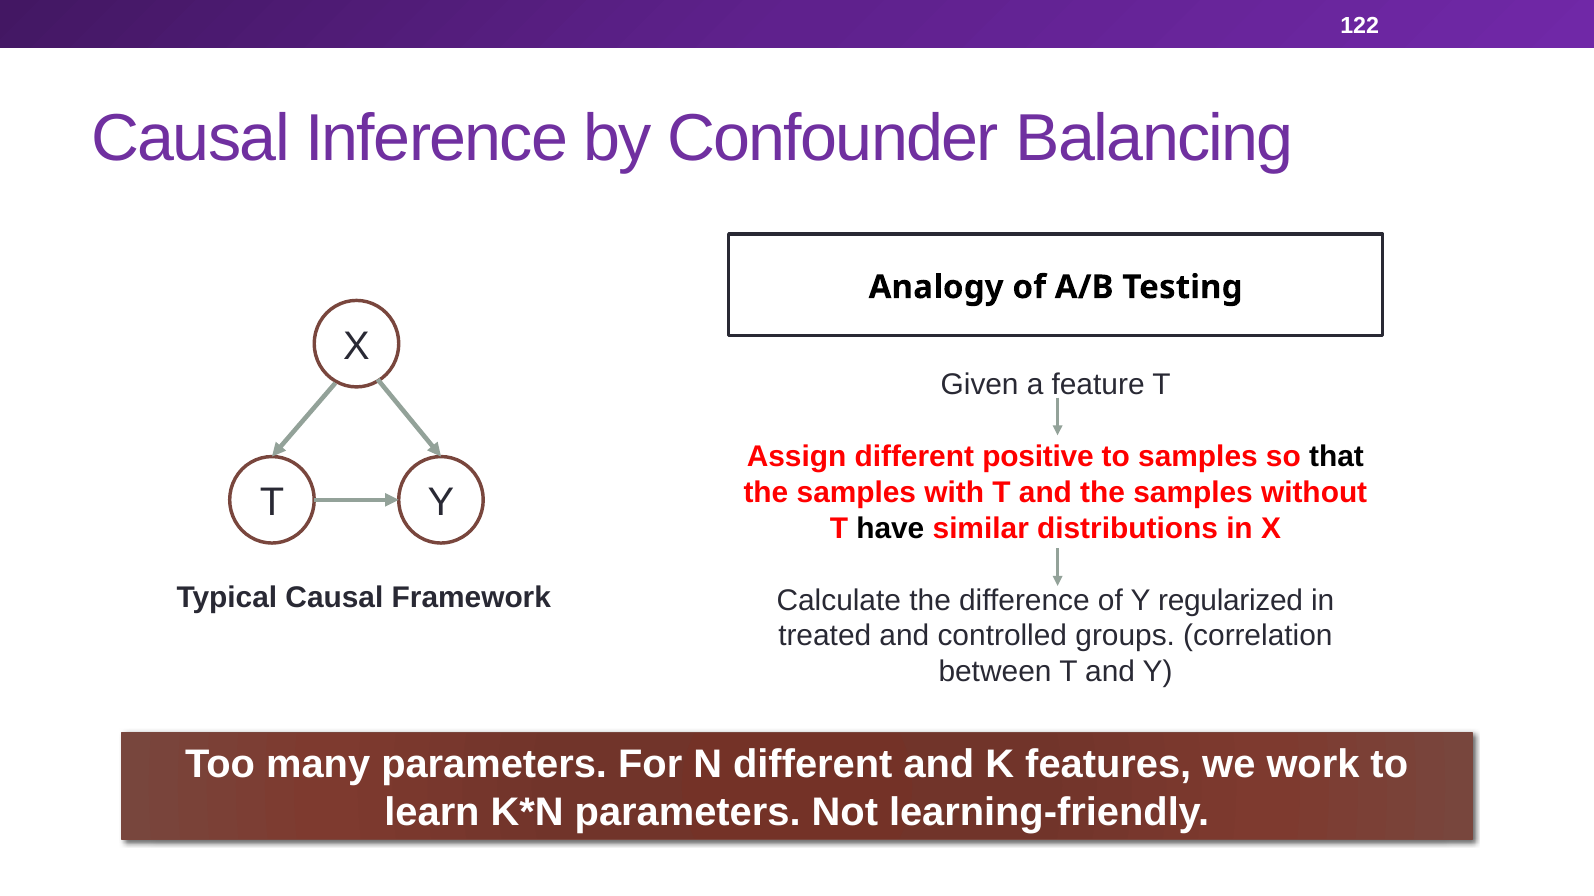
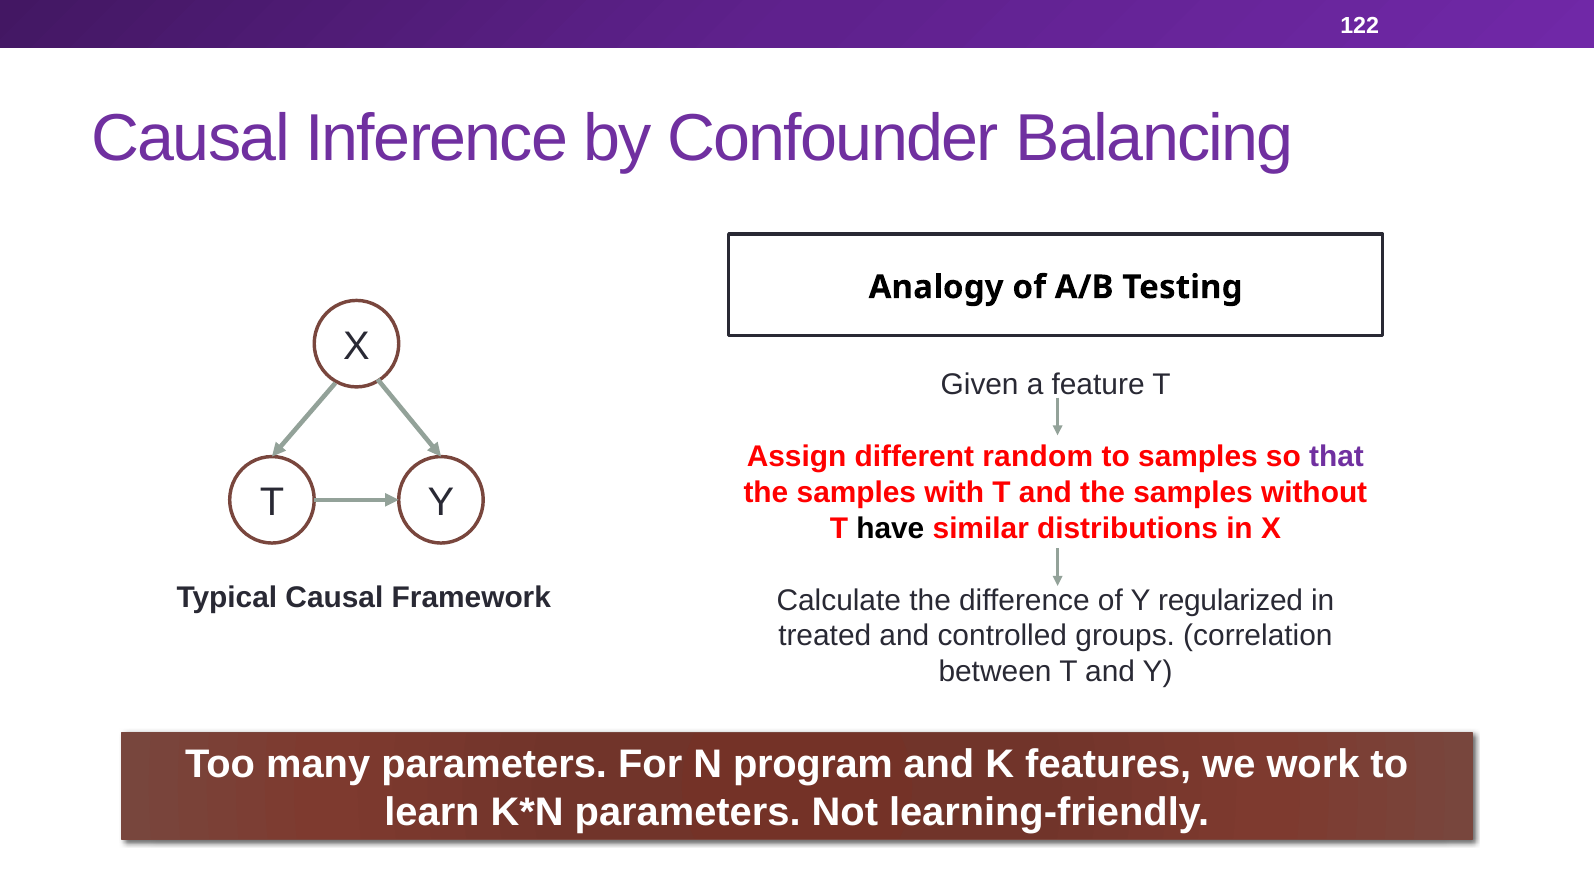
positive: positive -> random
that colour: black -> purple
N different: different -> program
